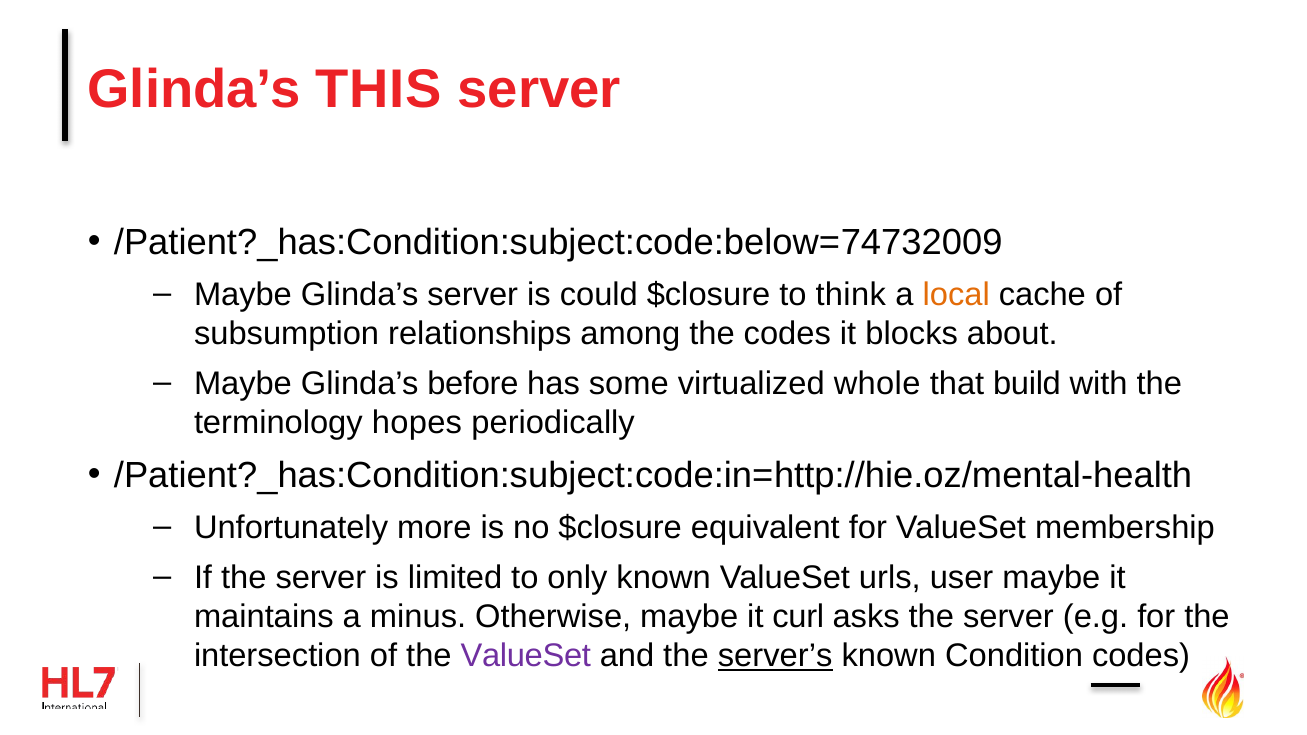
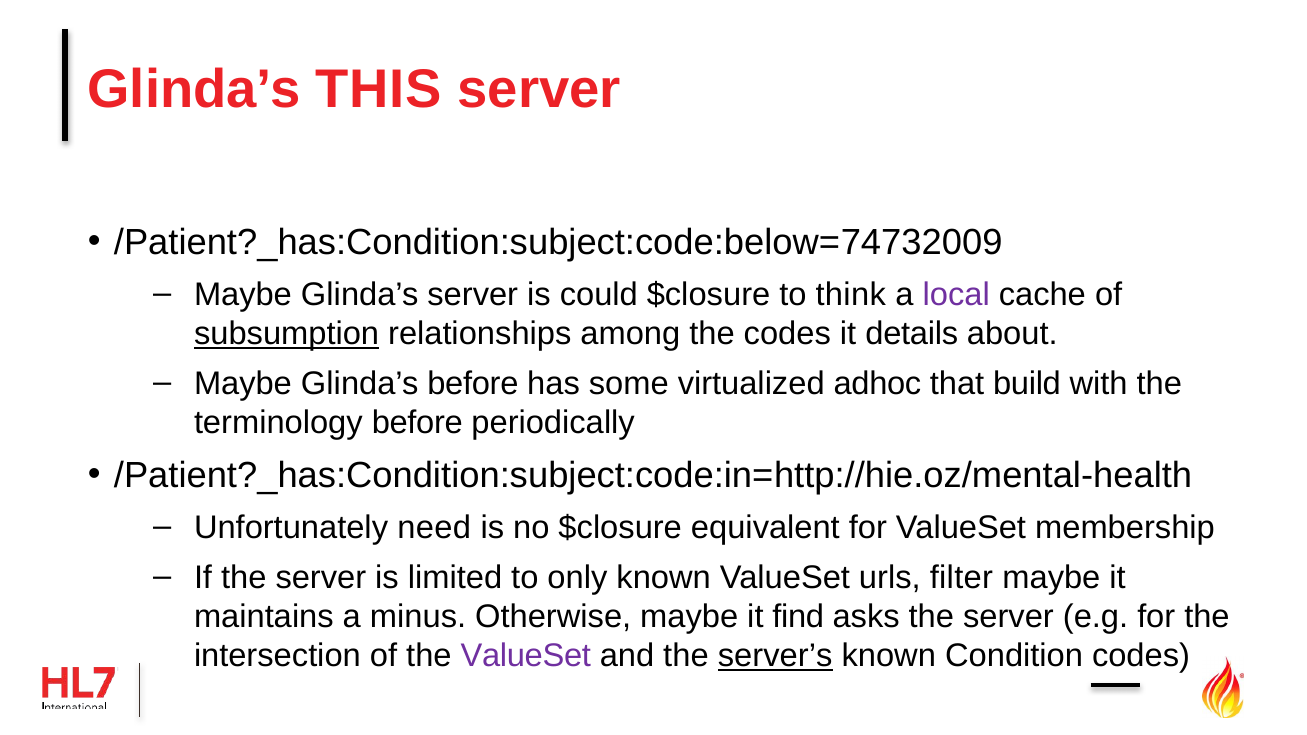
local colour: orange -> purple
subsumption underline: none -> present
blocks: blocks -> details
whole: whole -> adhoc
terminology hopes: hopes -> before
more: more -> need
user: user -> filter
curl: curl -> find
